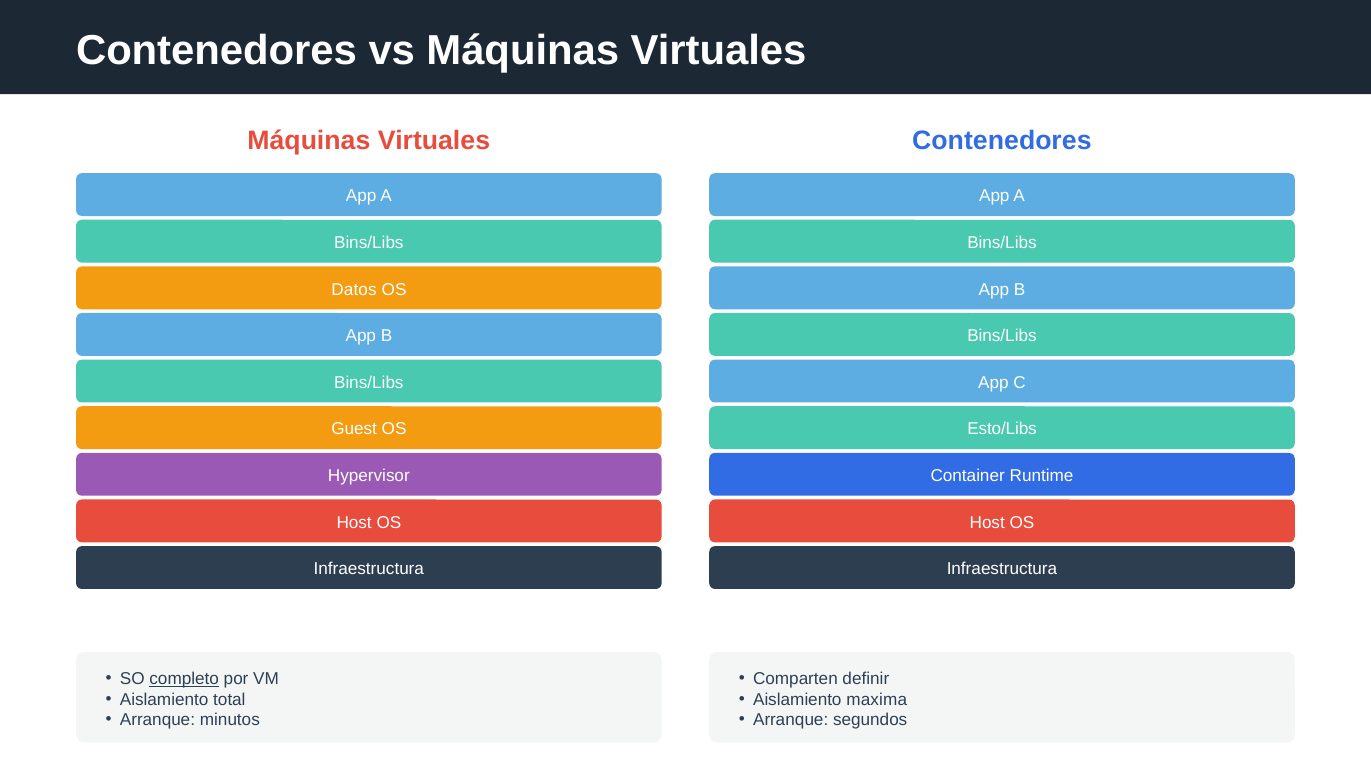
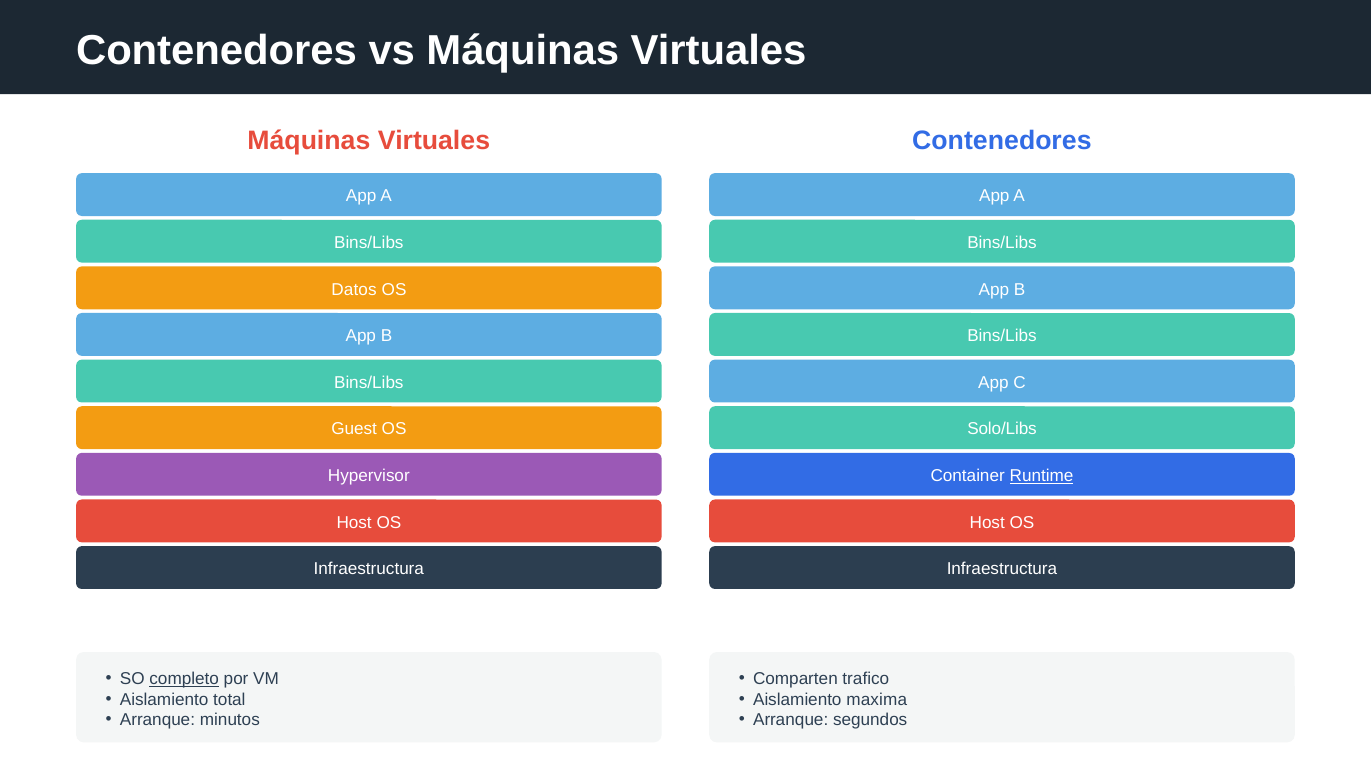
Esto/Libs: Esto/Libs -> Solo/Libs
Runtime underline: none -> present
definir: definir -> trafico
